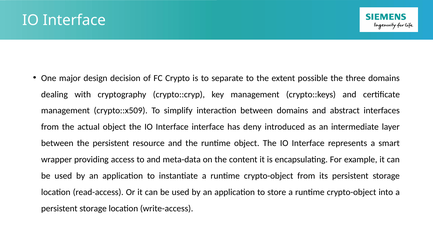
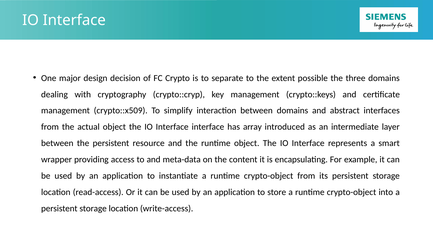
deny: deny -> array
